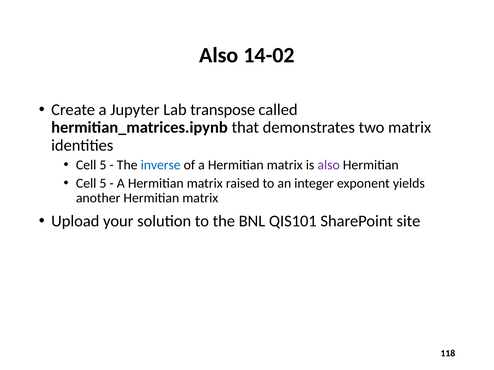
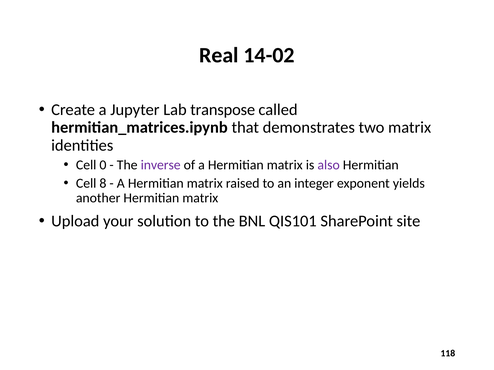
Also at (219, 55): Also -> Real
5 at (103, 165): 5 -> 0
inverse colour: blue -> purple
5 at (103, 183): 5 -> 8
